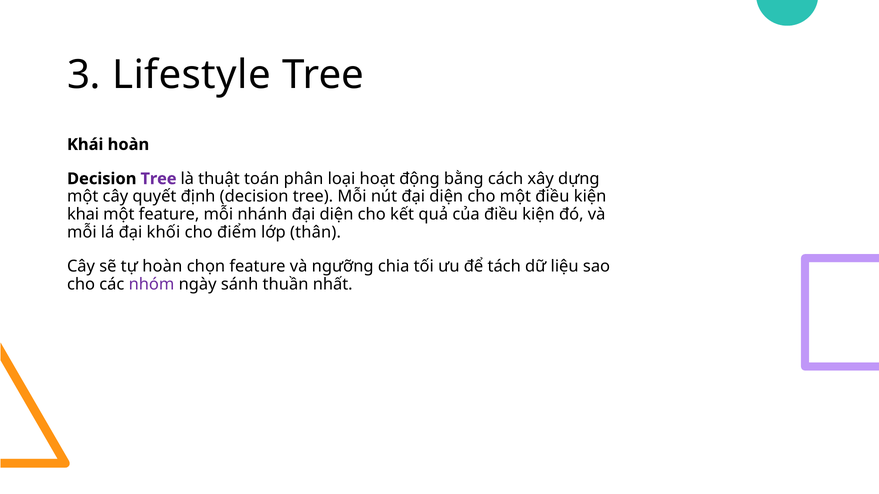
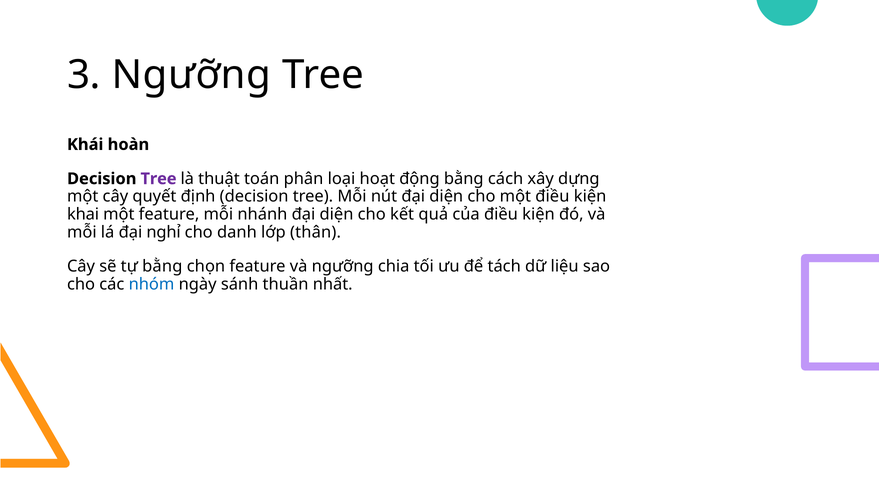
3 Lifestyle: Lifestyle -> Ngưỡng
khối: khối -> nghỉ
điểm: điểm -> danh
tự hoàn: hoàn -> bằng
nhóm colour: purple -> blue
